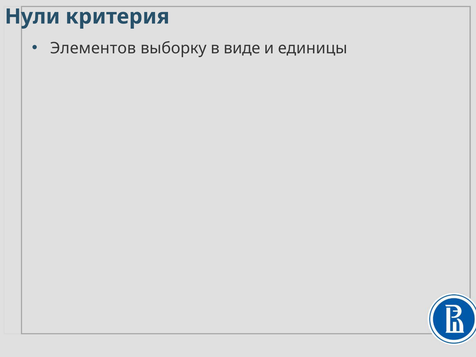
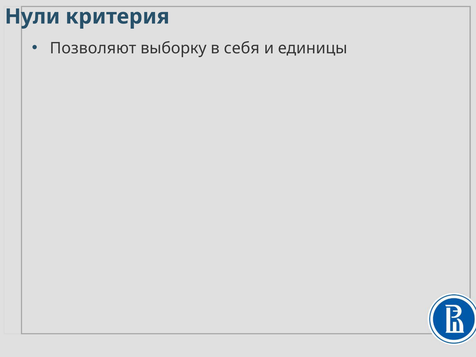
Элементов: Элементов -> Позволяют
виде: виде -> себя
